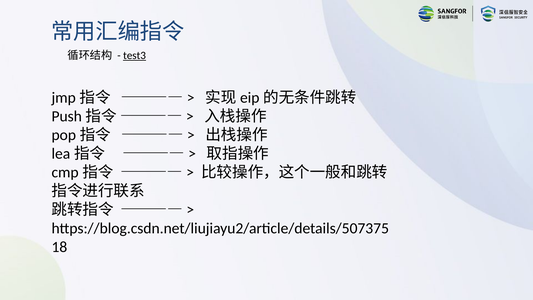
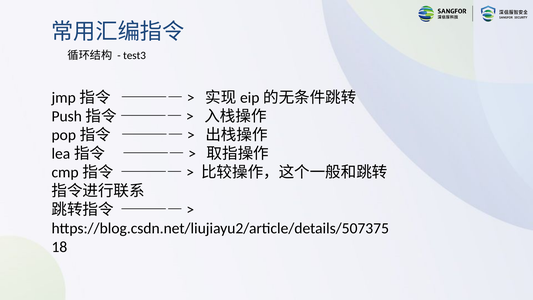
test3 underline: present -> none
